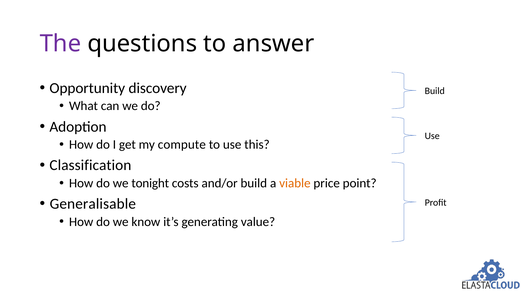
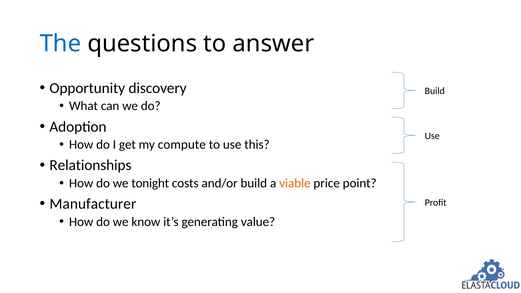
The colour: purple -> blue
Classification: Classification -> Relationships
Generalisable: Generalisable -> Manufacturer
